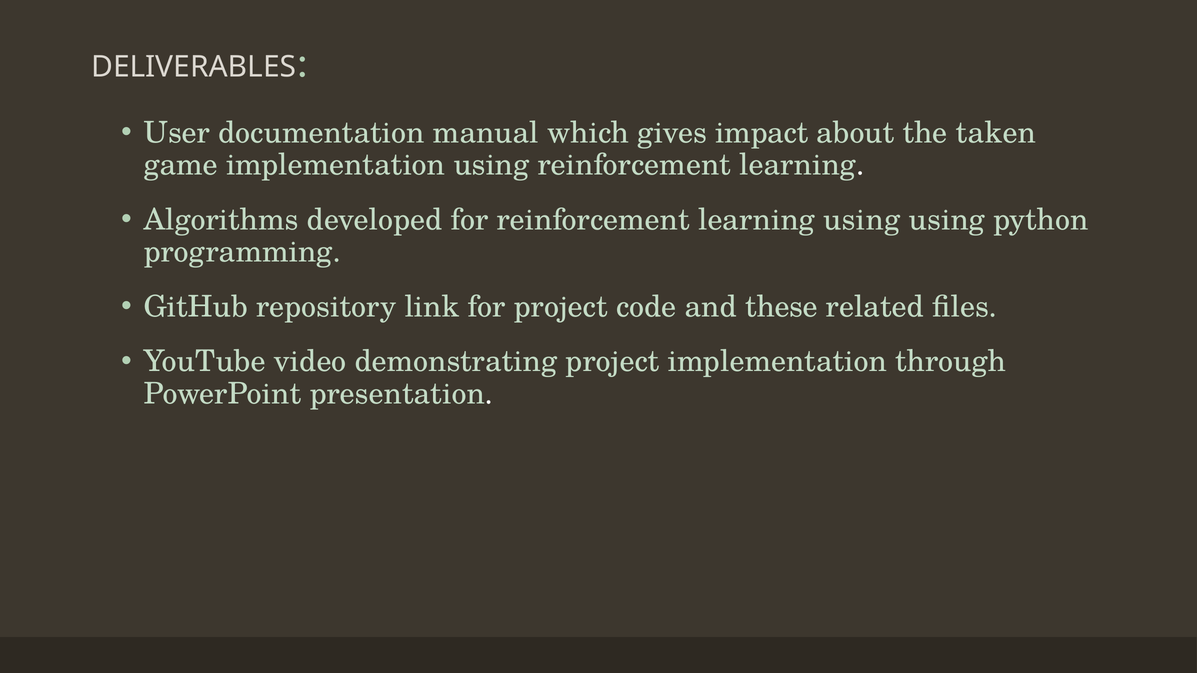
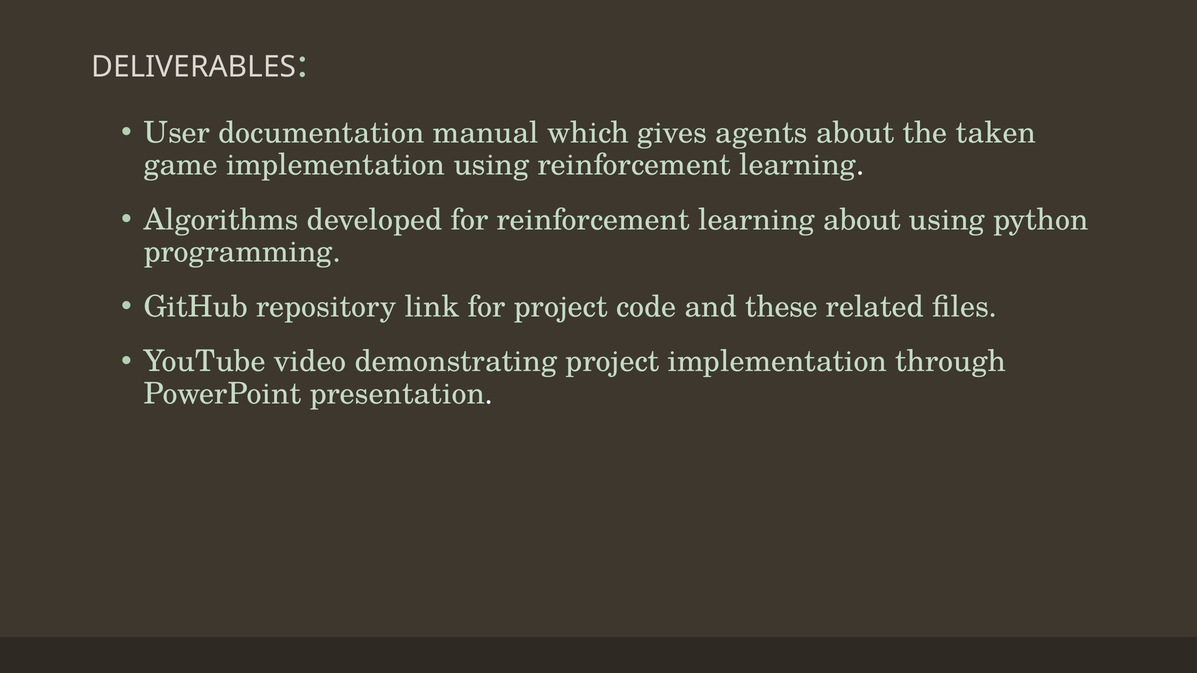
impact: impact -> agents
learning using: using -> about
